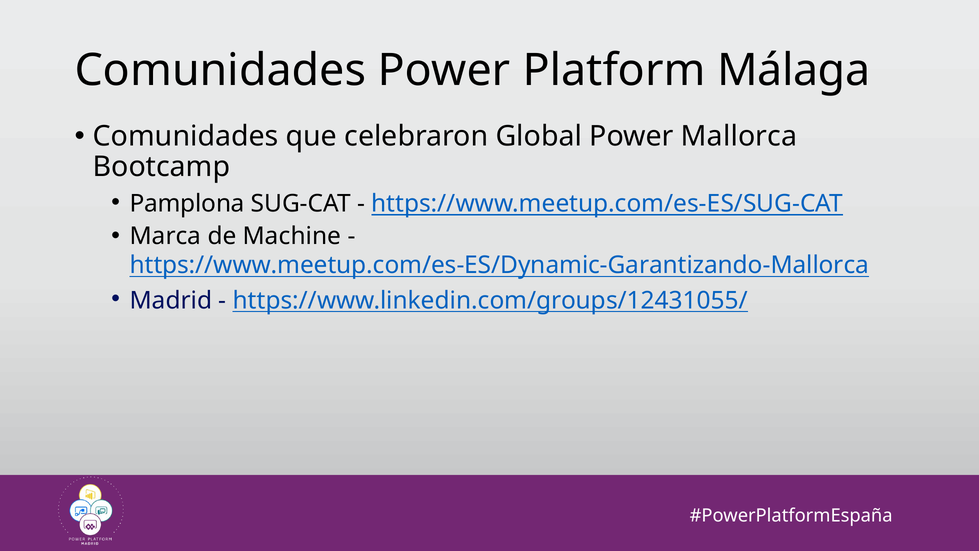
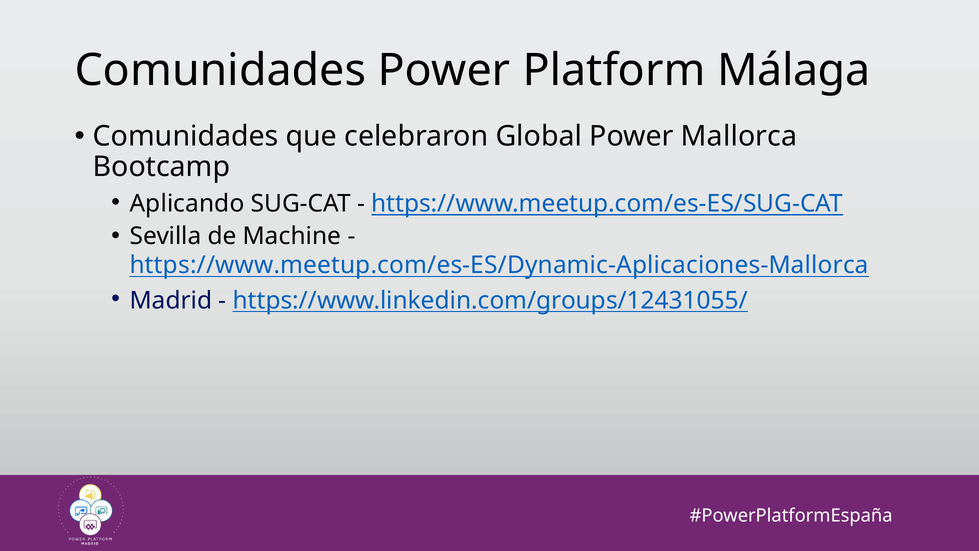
Pamplona: Pamplona -> Aplicando
Marca: Marca -> Sevilla
https://www.meetup.com/es-ES/Dynamic-Garantizando-Mallorca: https://www.meetup.com/es-ES/Dynamic-Garantizando-Mallorca -> https://www.meetup.com/es-ES/Dynamic-Aplicaciones-Mallorca
